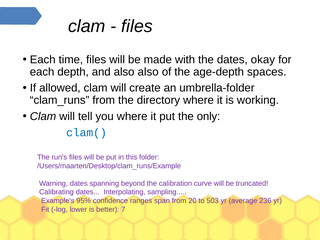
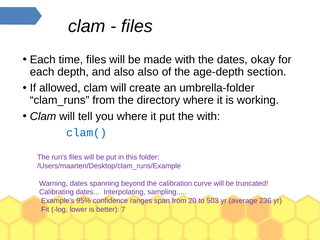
spaces: spaces -> section
the only: only -> with
